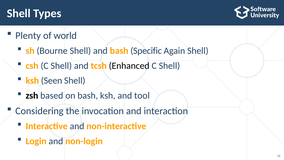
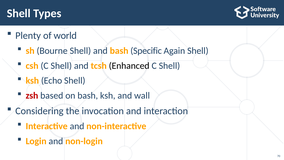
Seen: Seen -> Echo
zsh colour: black -> red
tool: tool -> wall
